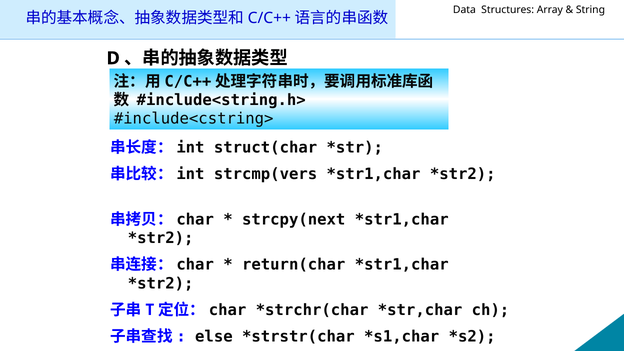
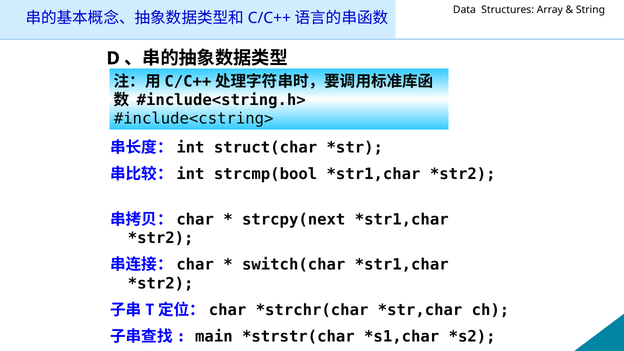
strcmp(vers: strcmp(vers -> strcmp(bool
return(char: return(char -> switch(char
else: else -> main
